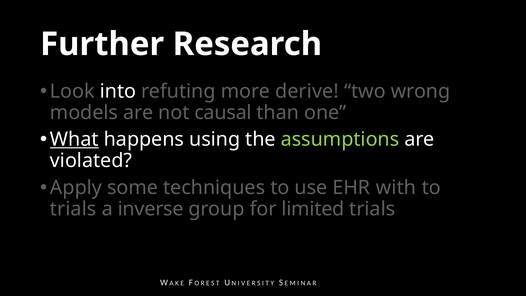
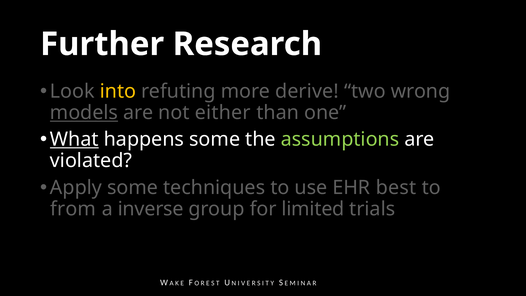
into colour: white -> yellow
models underline: none -> present
causal: causal -> either
happens using: using -> some
with: with -> best
trials at (73, 209): trials -> from
